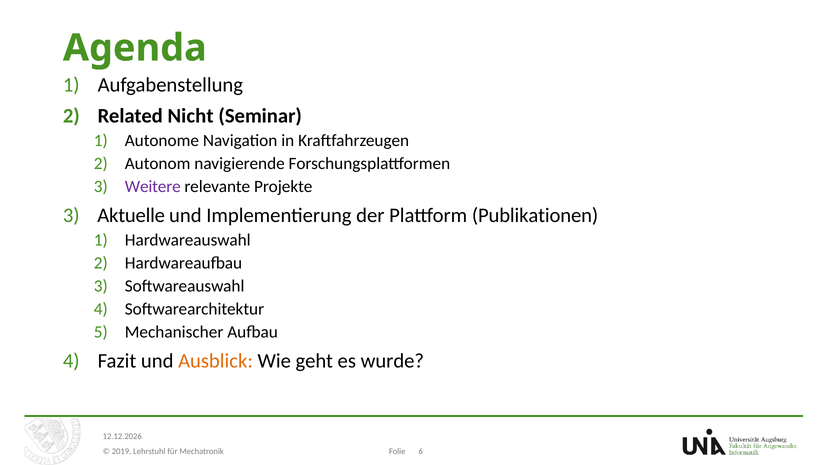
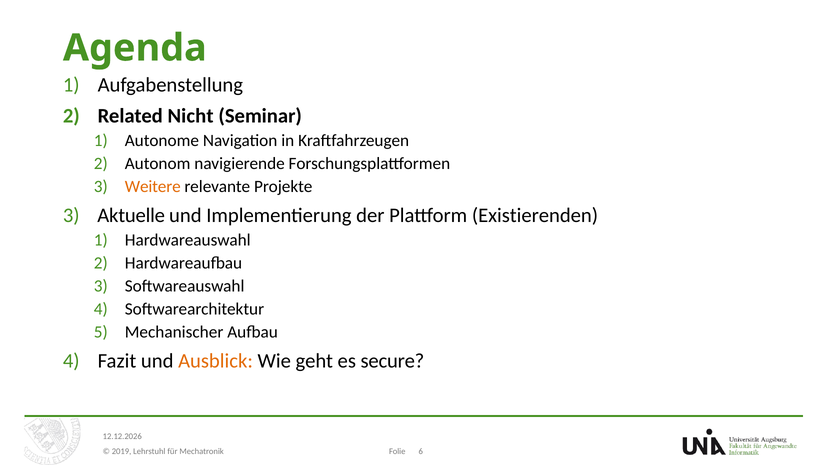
Weitere colour: purple -> orange
Publikationen: Publikationen -> Existierenden
wurde: wurde -> secure
